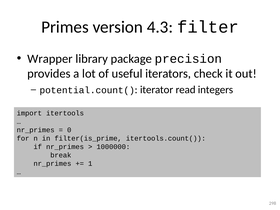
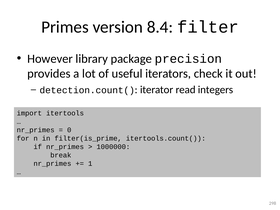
4.3: 4.3 -> 8.4
Wrapper: Wrapper -> However
potential.count(: potential.count( -> detection.count(
